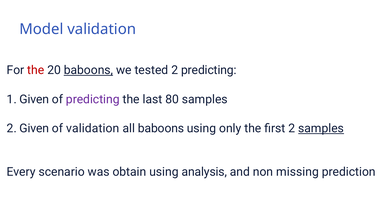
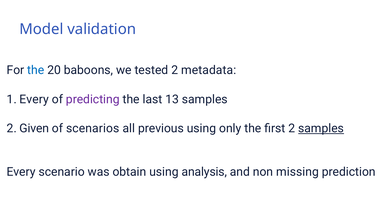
the at (36, 70) colour: red -> blue
baboons at (88, 70) underline: present -> none
2 predicting: predicting -> metadata
1 Given: Given -> Every
80: 80 -> 13
of validation: validation -> scenarios
all baboons: baboons -> previous
